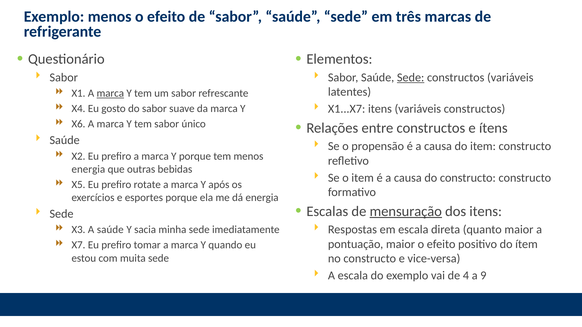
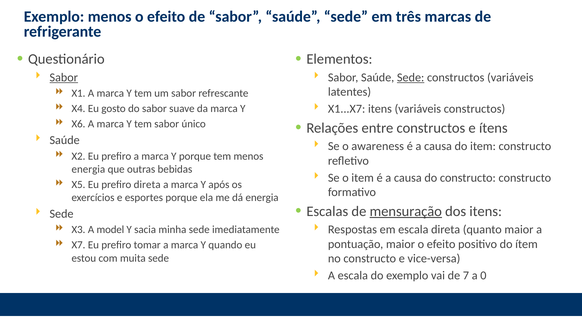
Sabor at (64, 78) underline: none -> present
marca at (110, 93) underline: present -> none
propensão: propensão -> awareness
prefiro rotate: rotate -> direta
A saúde: saúde -> model
4: 4 -> 7
9: 9 -> 0
